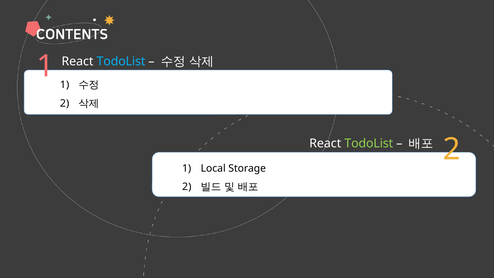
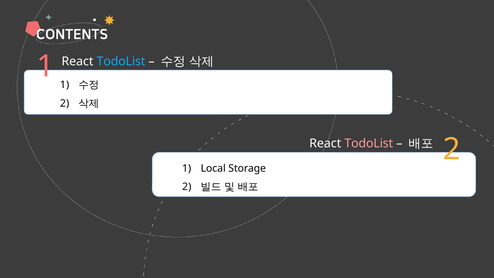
TodoList at (369, 143) colour: light green -> pink
